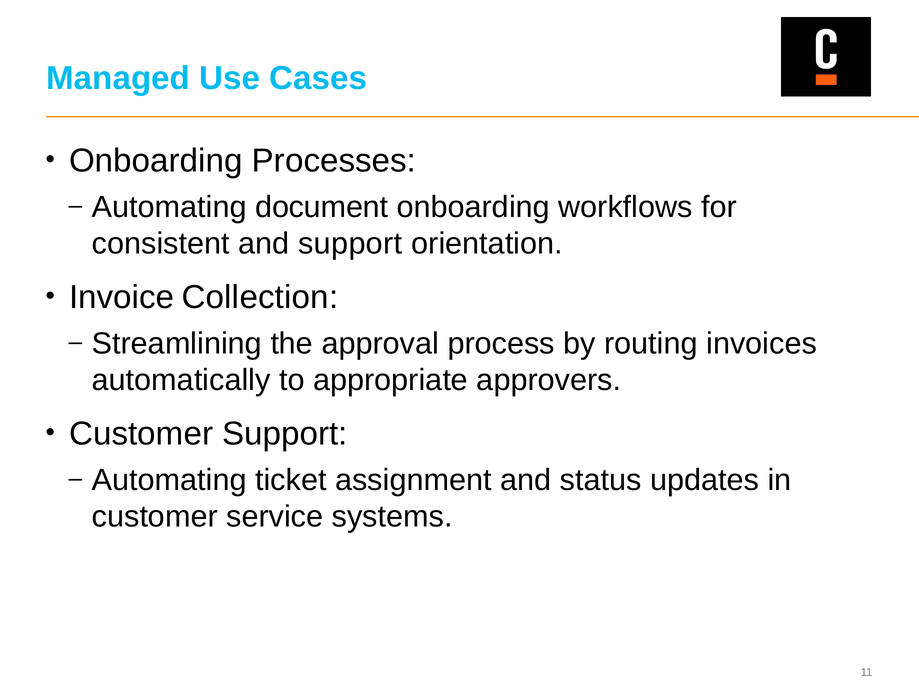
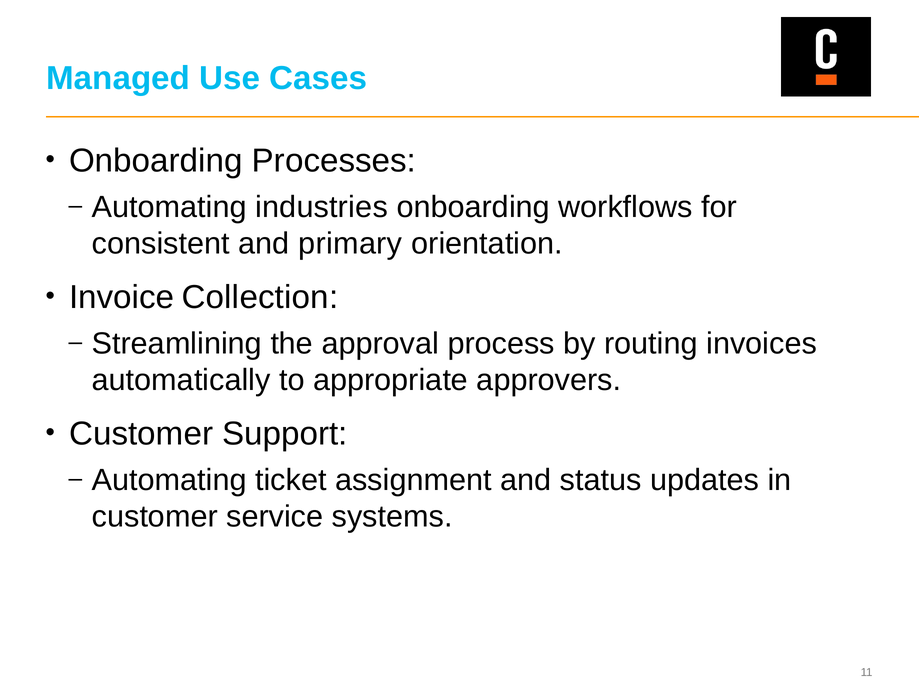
document: document -> industries
and support: support -> primary
